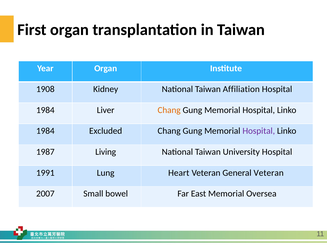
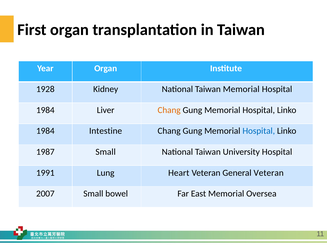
1908: 1908 -> 1928
Taiwan Affiliation: Affiliation -> Memorial
Excluded: Excluded -> Intestine
Hospital at (259, 131) colour: purple -> blue
1987 Living: Living -> Small
